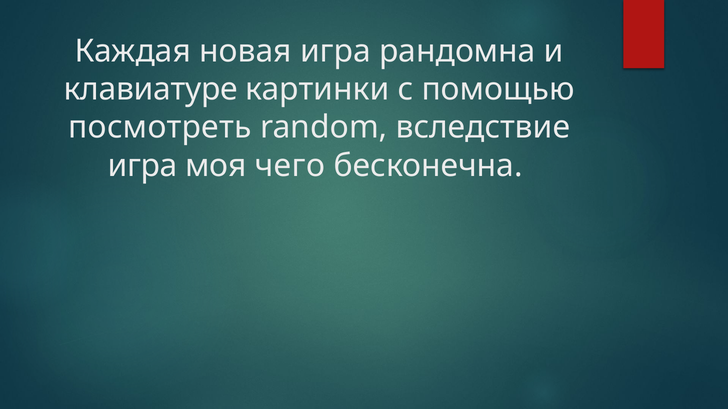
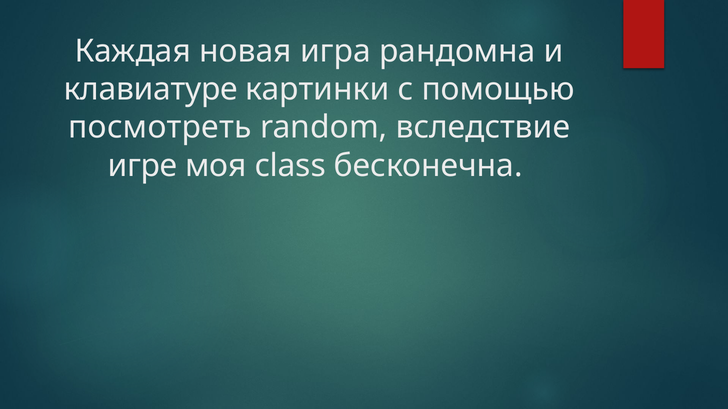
игра at (142, 166): игра -> игре
чего: чего -> class
